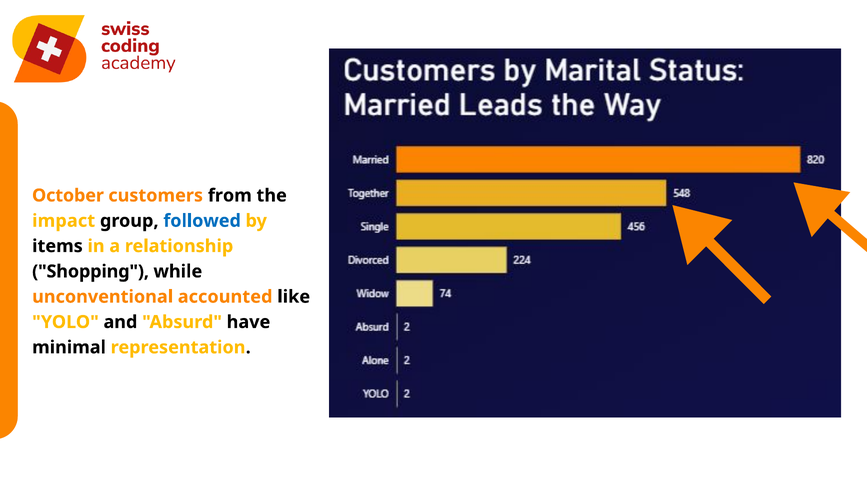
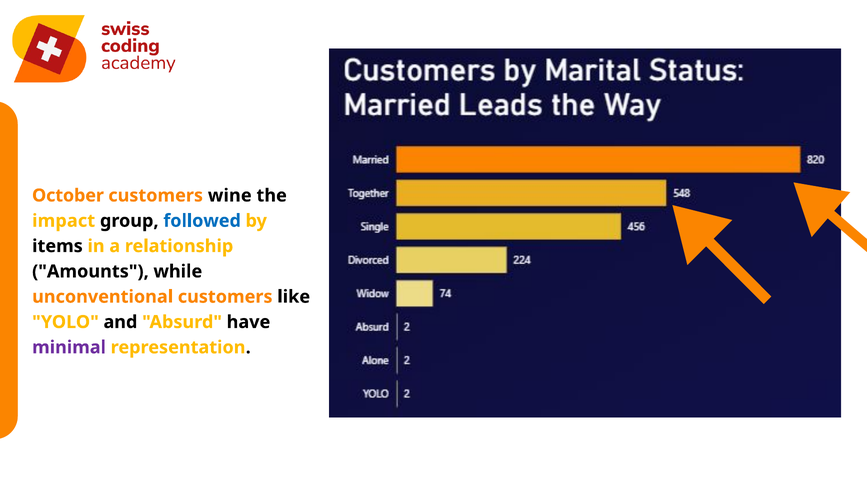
from: from -> wine
Shopping: Shopping -> Amounts
unconventional accounted: accounted -> customers
minimal colour: black -> purple
